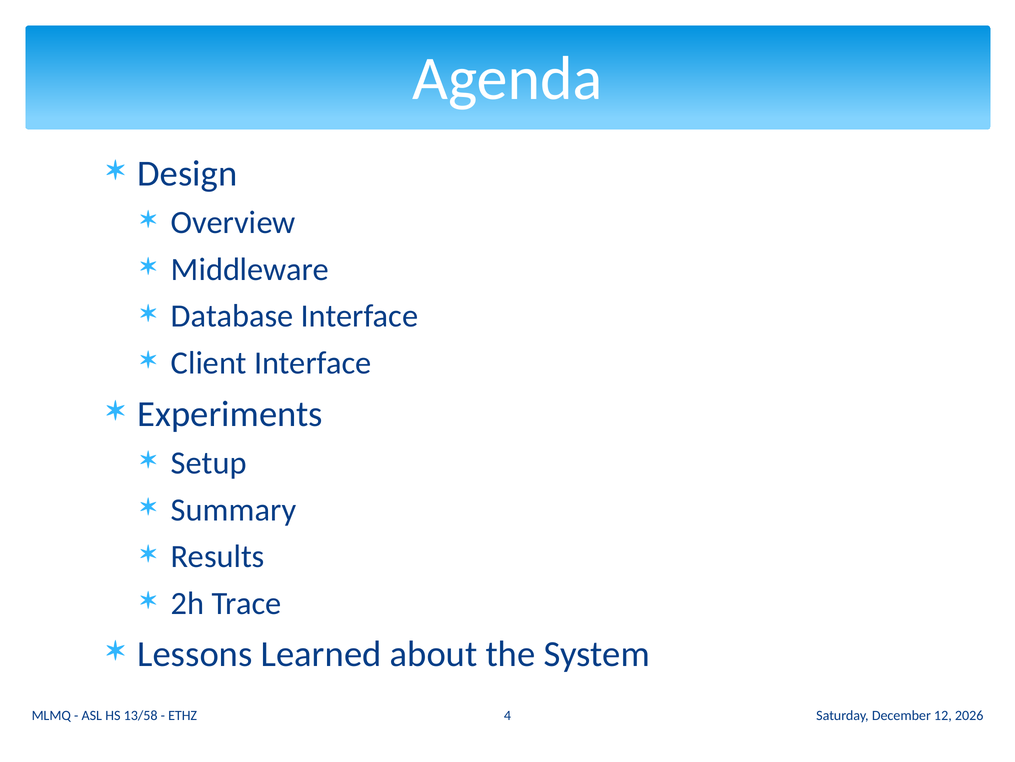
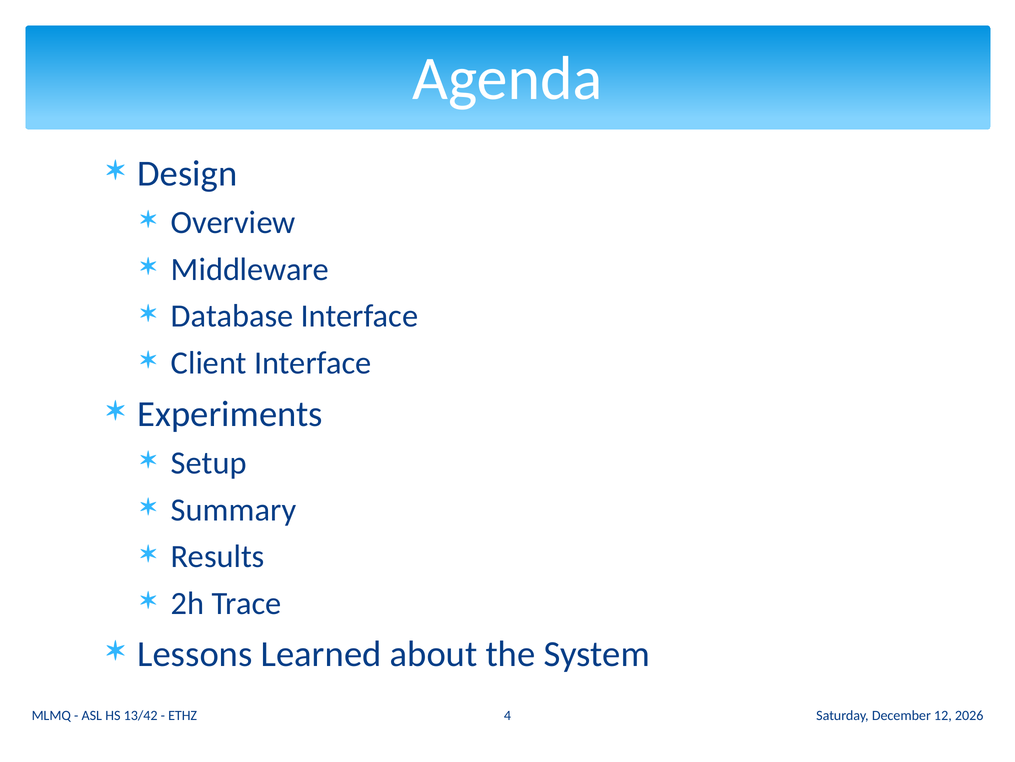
13/58: 13/58 -> 13/42
